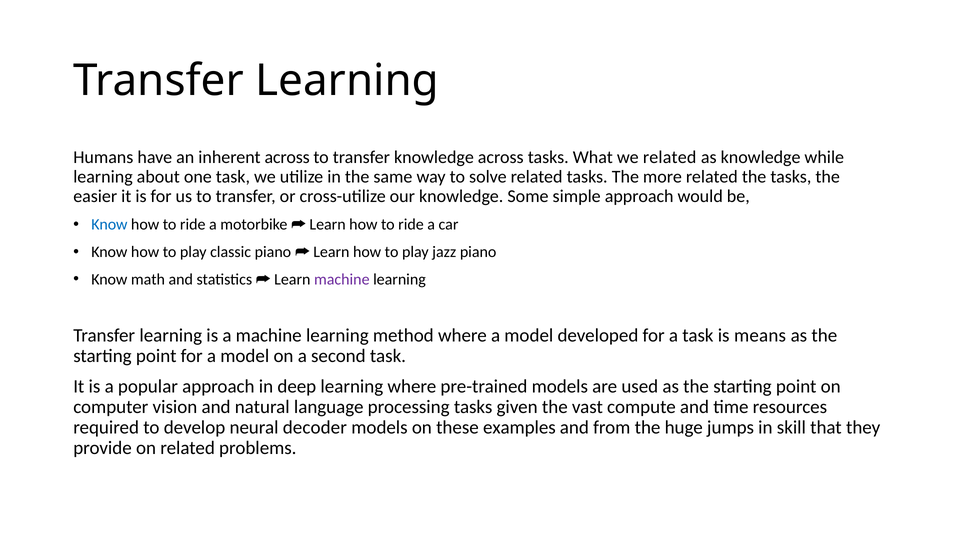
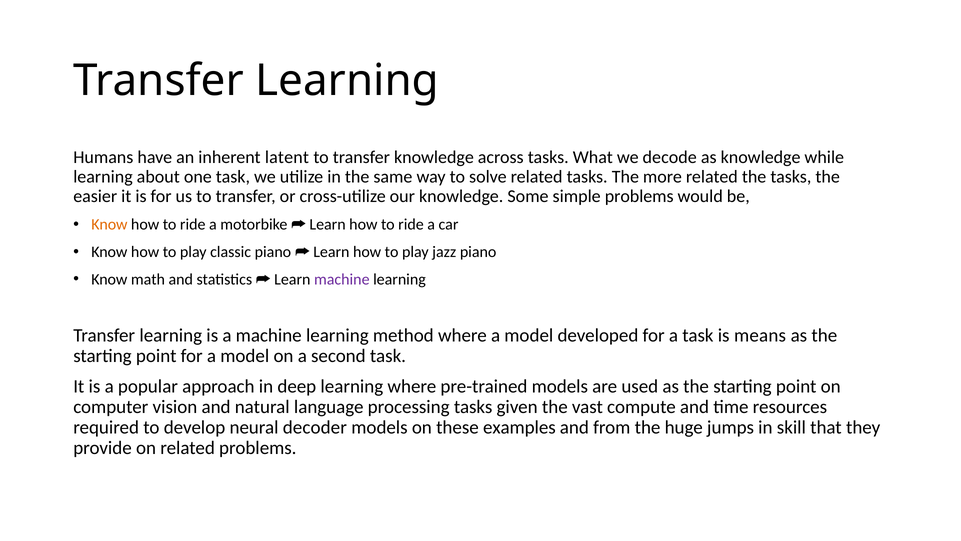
inherent across: across -> latent
we related: related -> decode
simple approach: approach -> problems
Know at (109, 224) colour: blue -> orange
